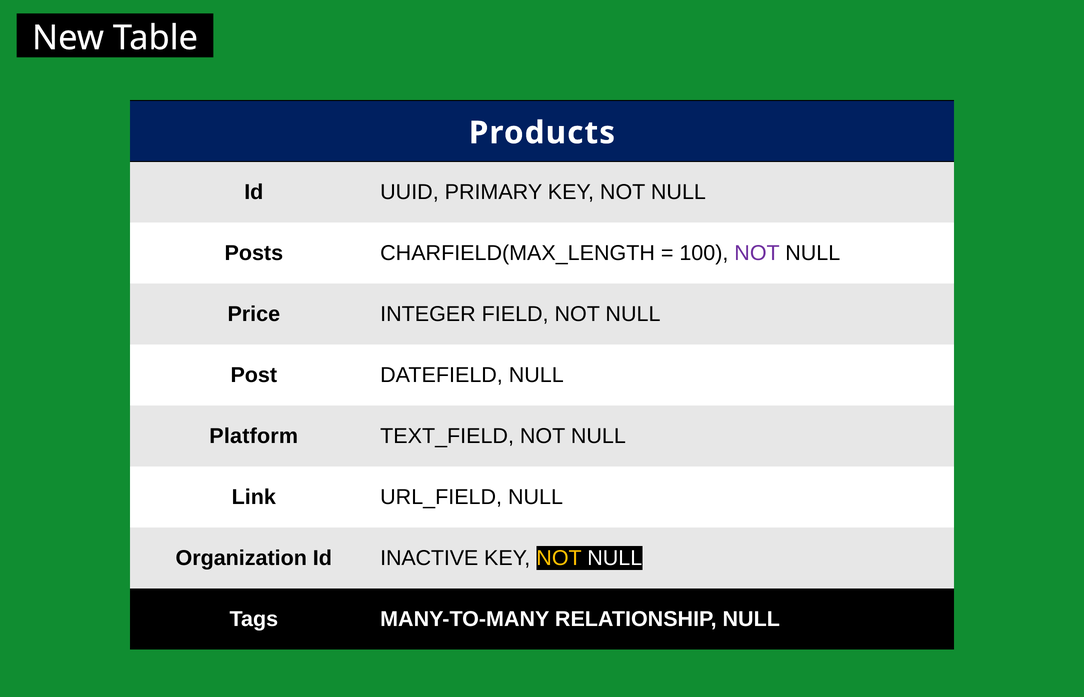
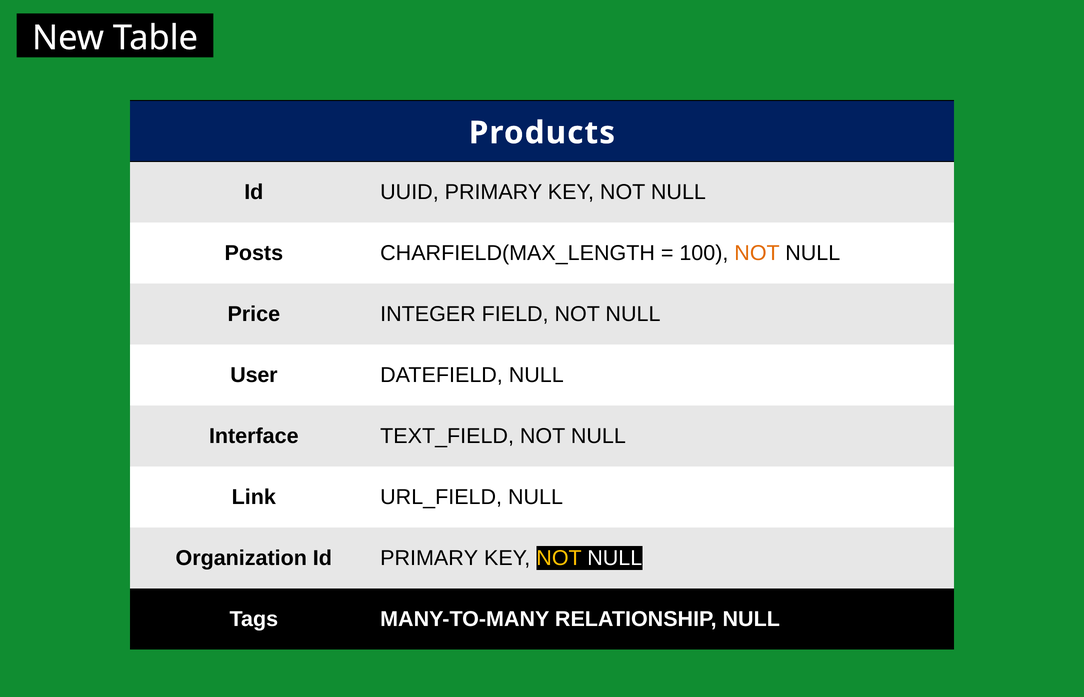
NOT at (757, 253) colour: purple -> orange
Post: Post -> User
Platform: Platform -> Interface
Id INACTIVE: INACTIVE -> PRIMARY
